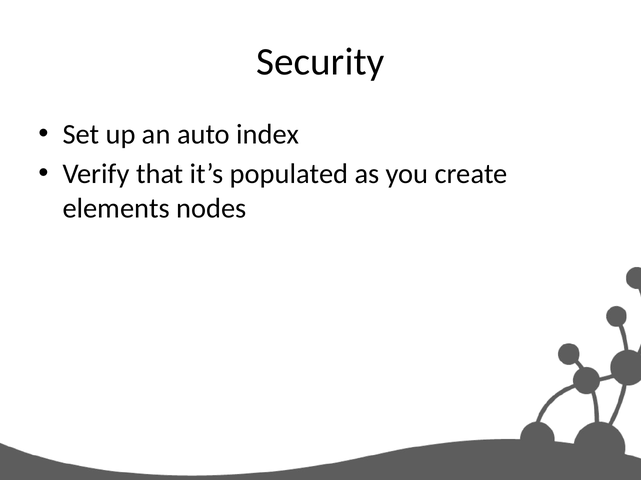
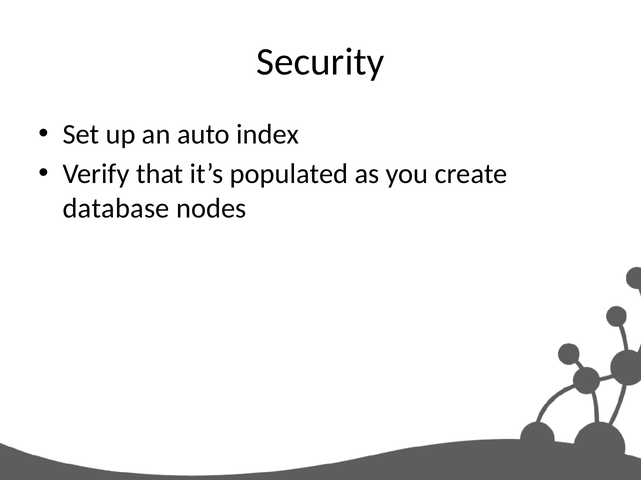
elements: elements -> database
